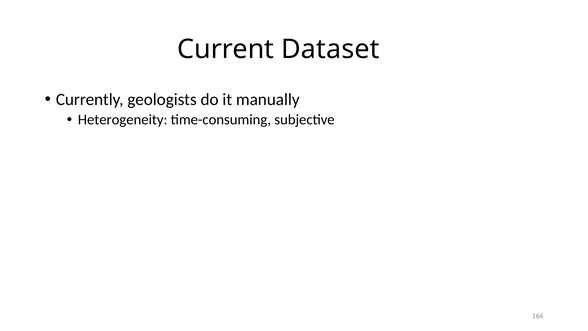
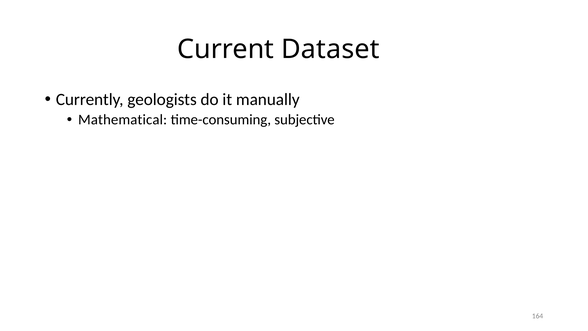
Heterogeneity: Heterogeneity -> Mathematical
